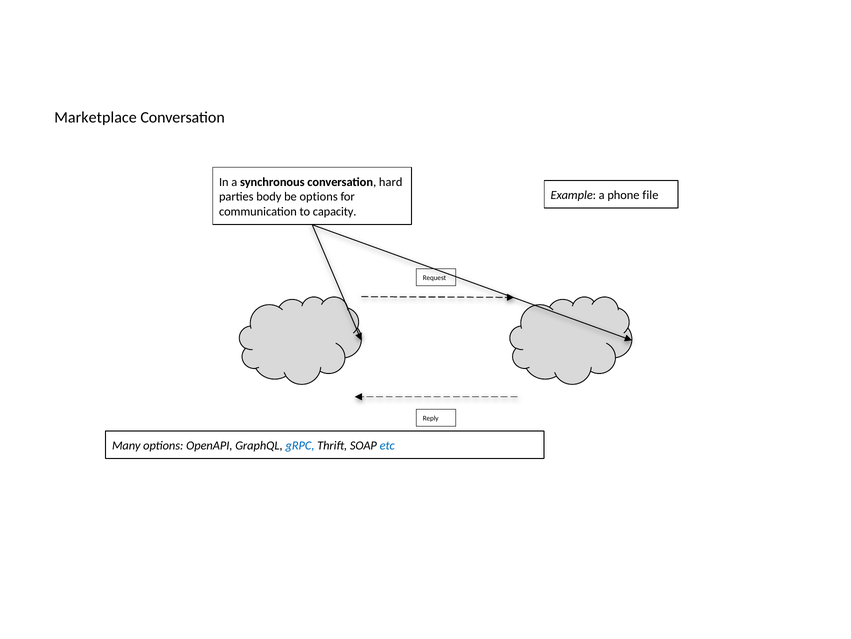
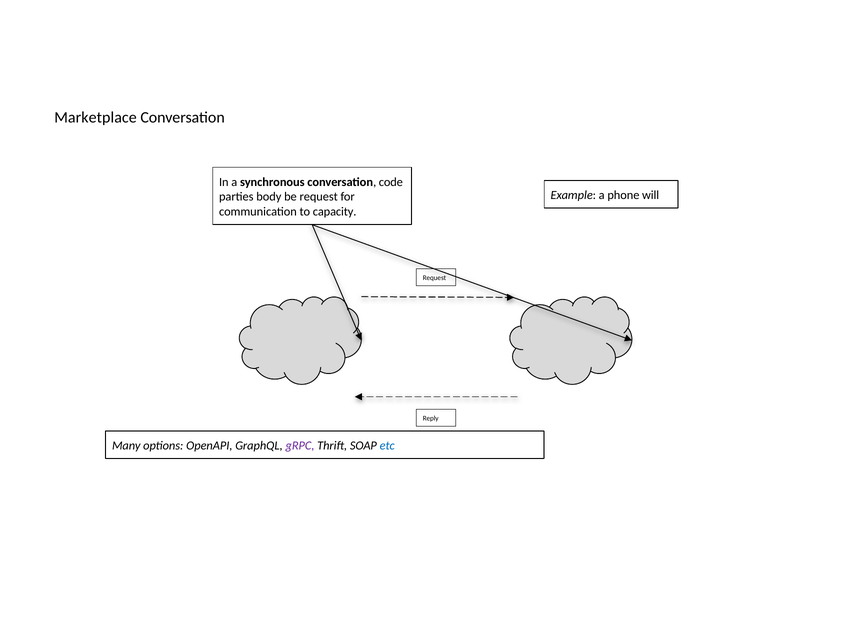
hard: hard -> code
file: file -> will
be options: options -> request
gRPC colour: blue -> purple
